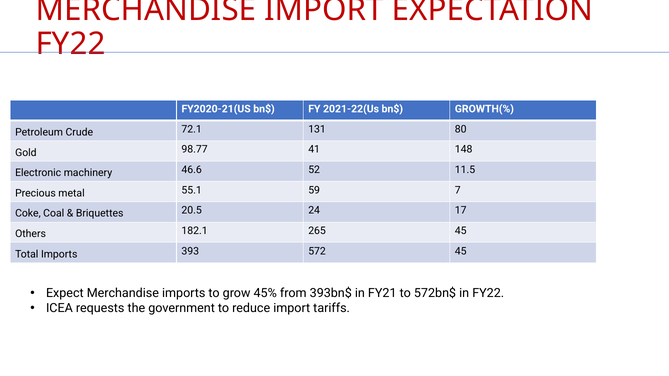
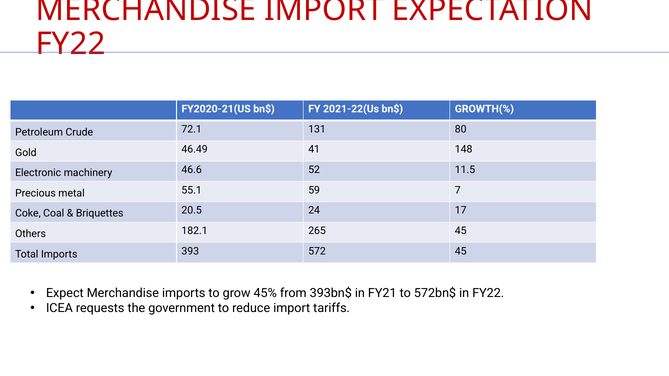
98.77: 98.77 -> 46.49
